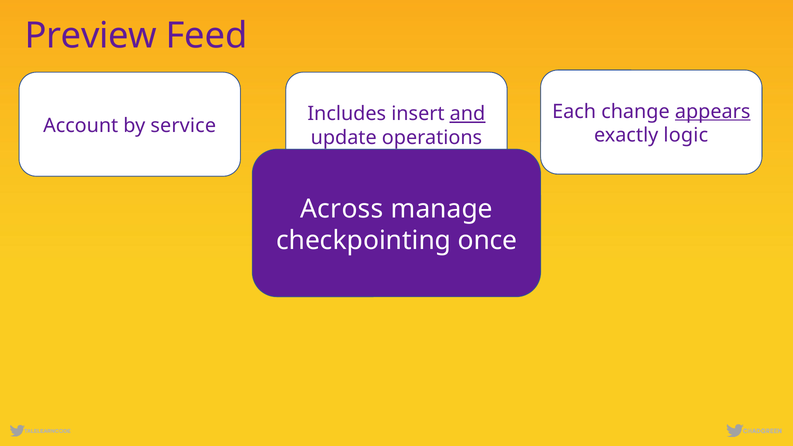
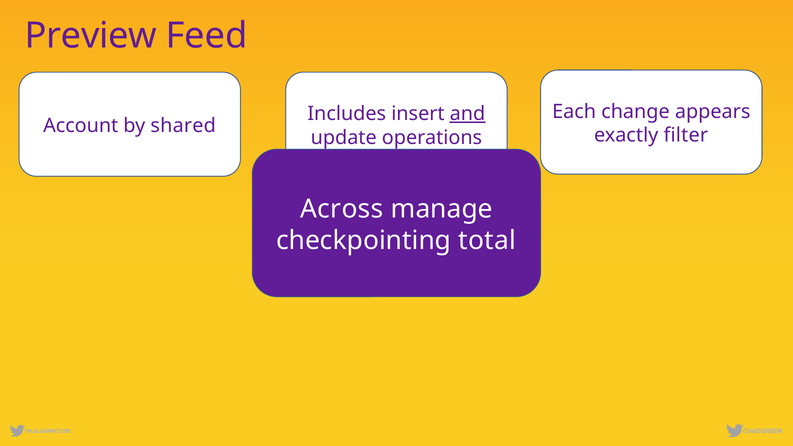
appears underline: present -> none
service: service -> shared
logic: logic -> filter
once: once -> total
